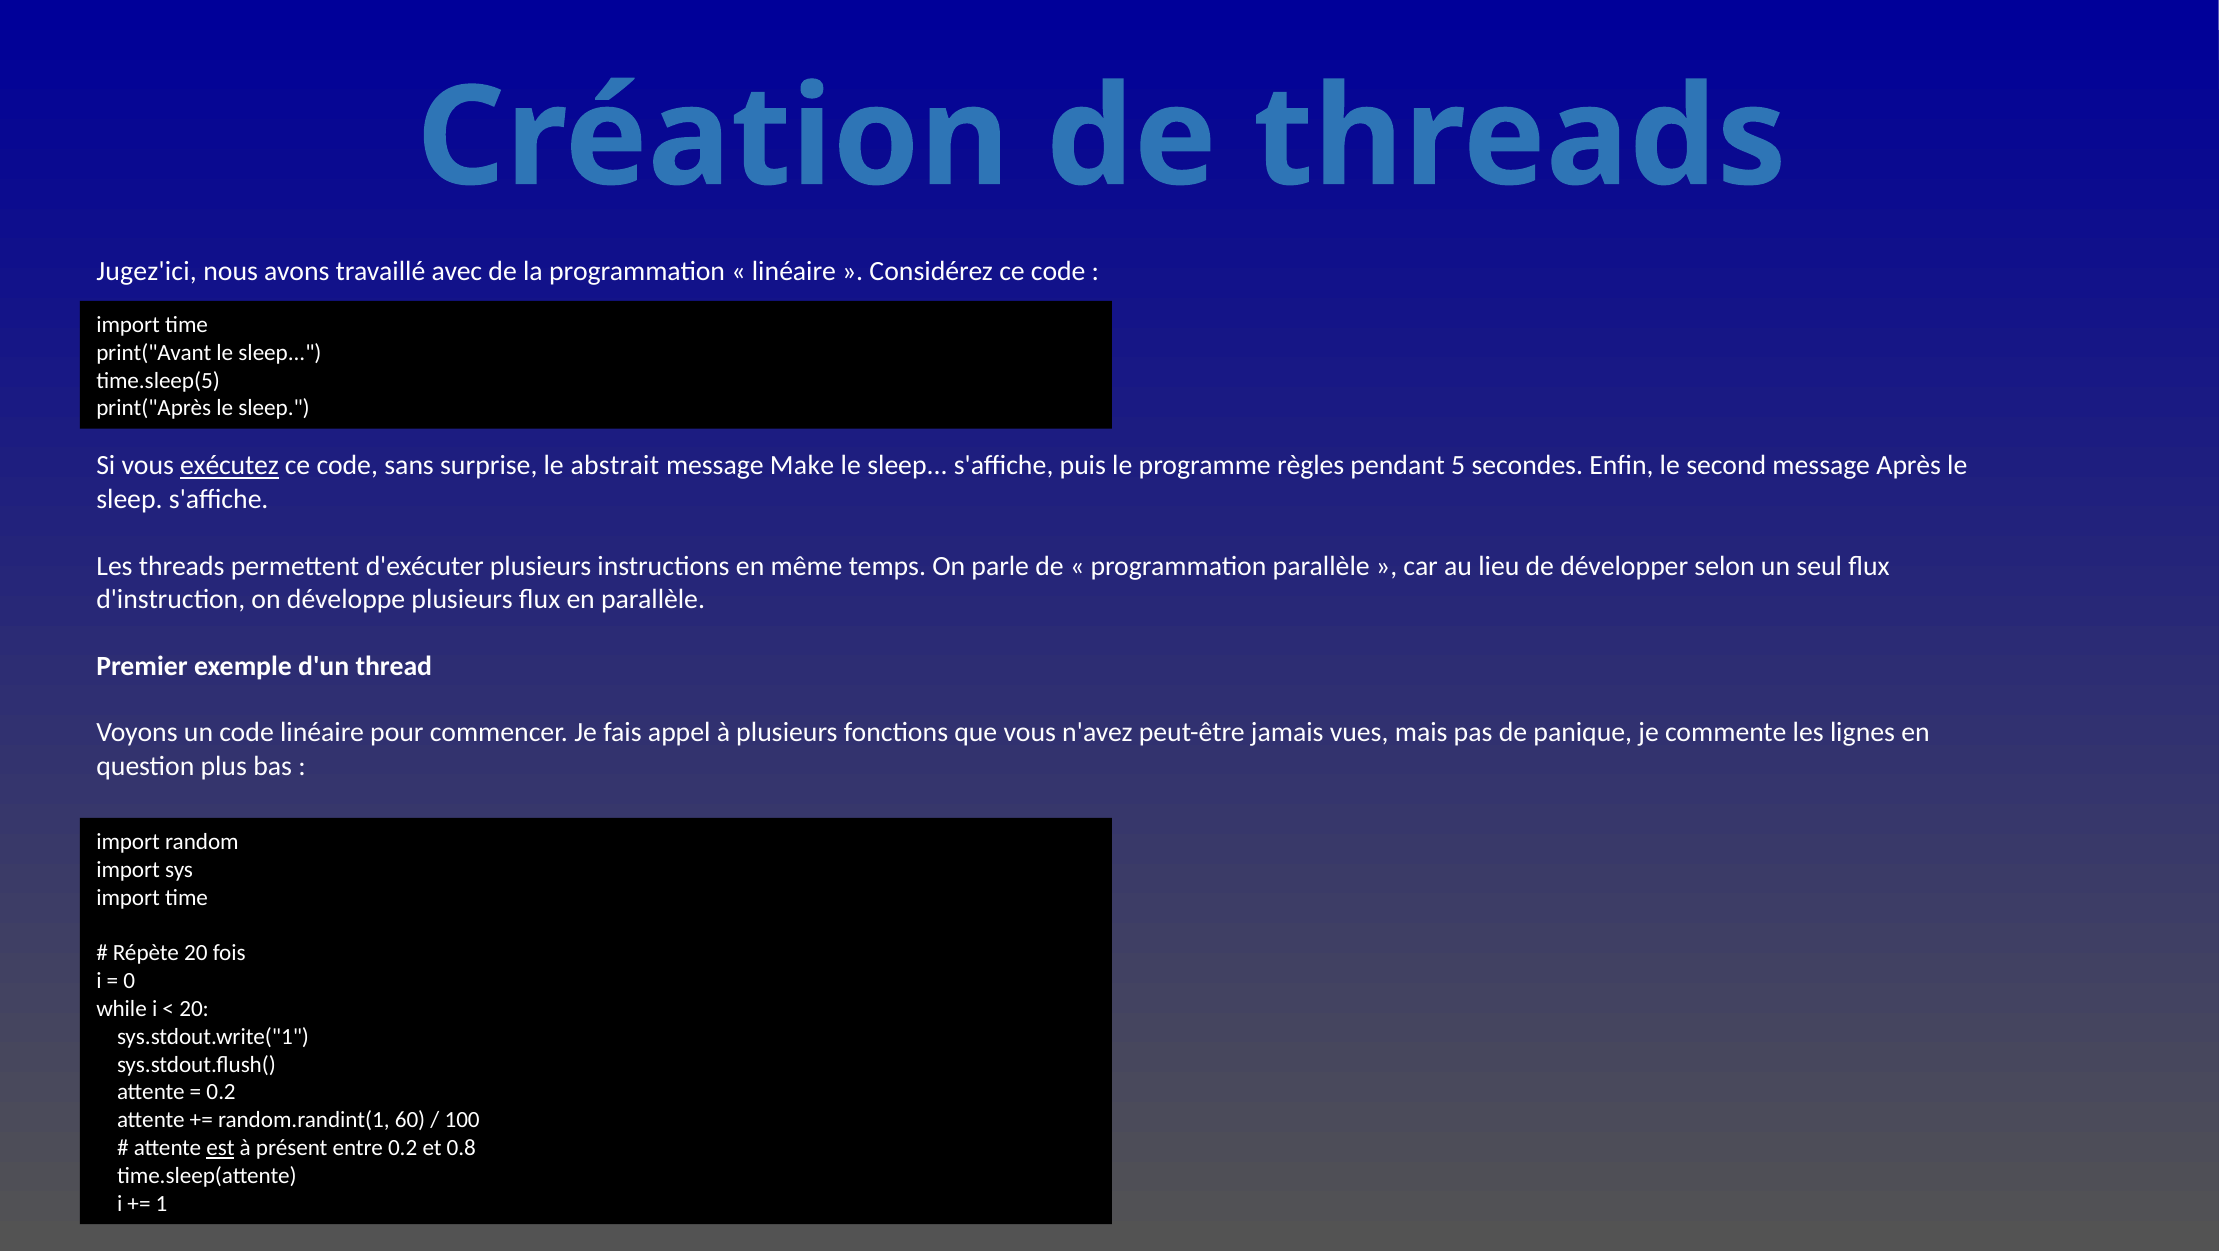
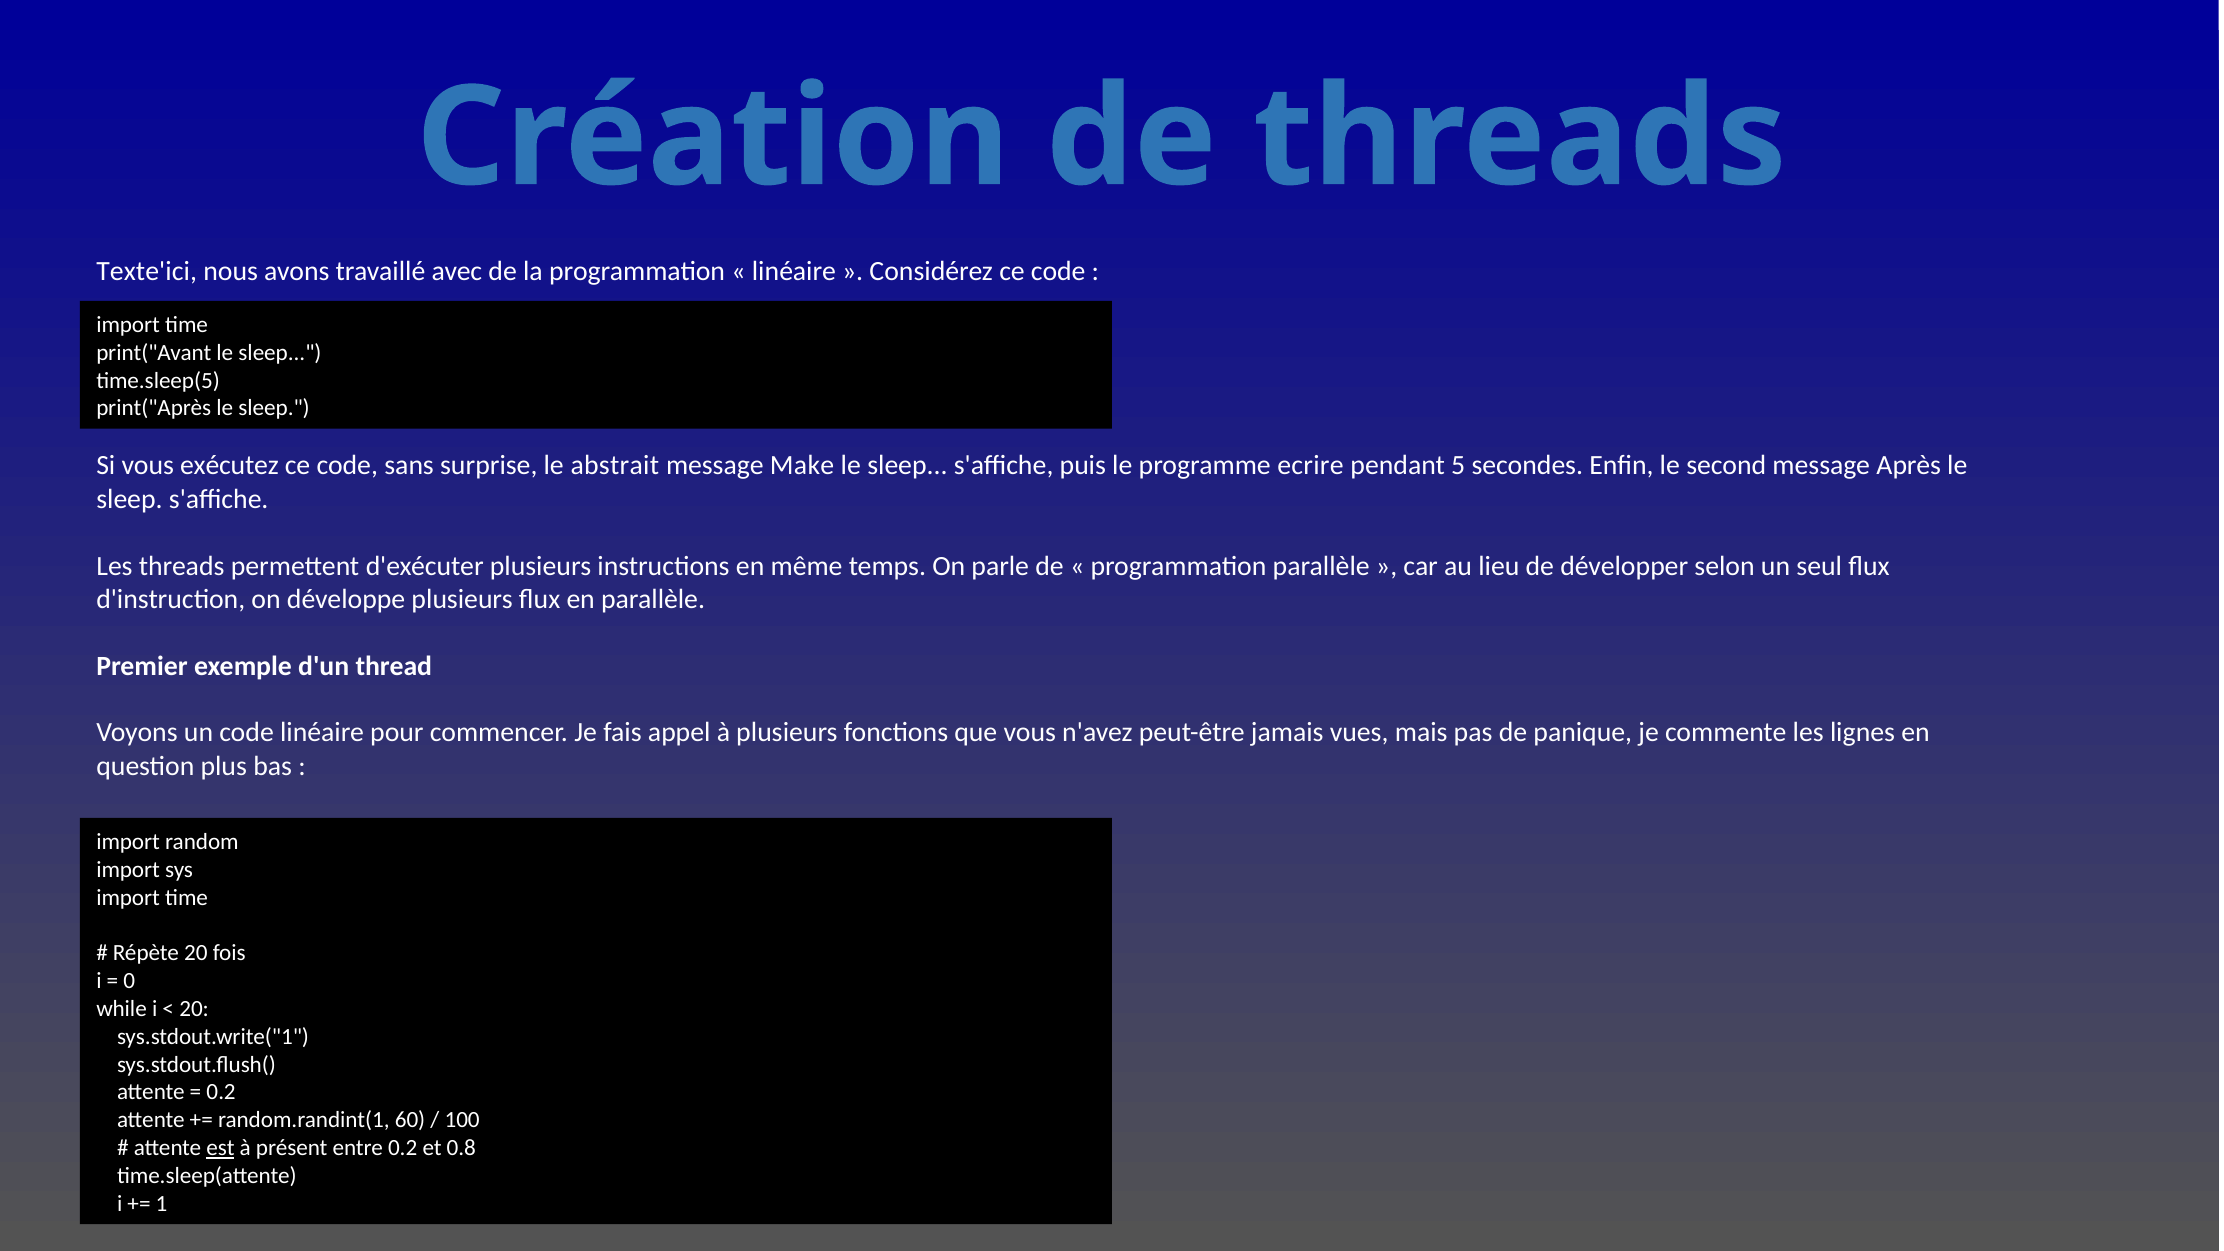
Jugez'ici: Jugez'ici -> Texte'ici
exécutez underline: present -> none
règles: règles -> ecrire
